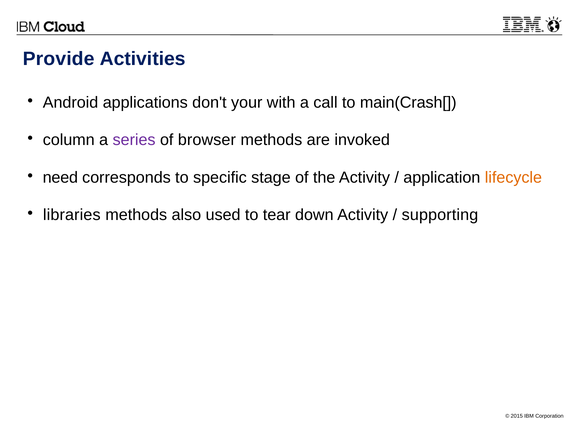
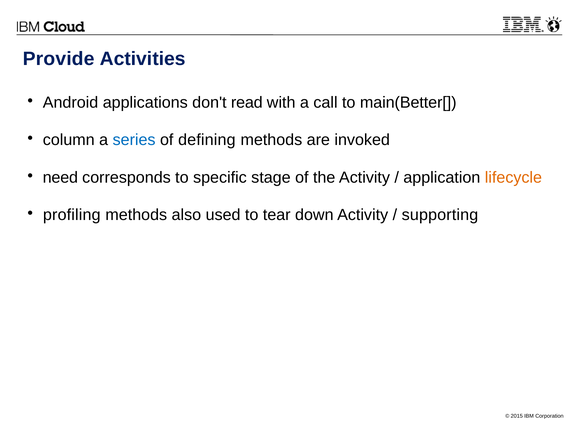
your: your -> read
main(Crash[: main(Crash[ -> main(Better[
series colour: purple -> blue
browser: browser -> defining
libraries: libraries -> profiling
